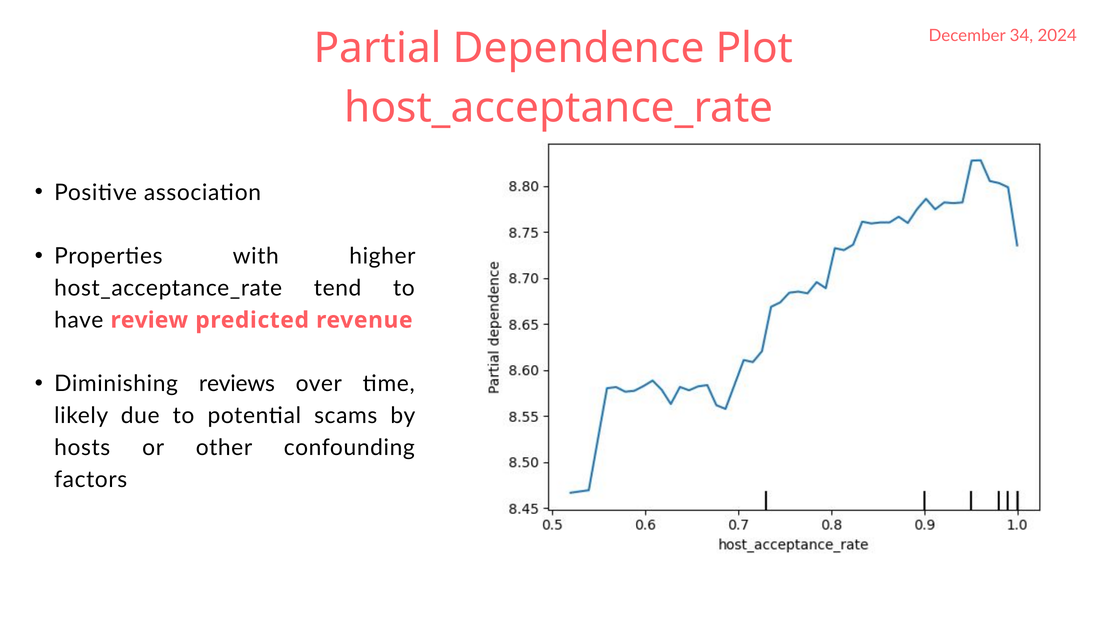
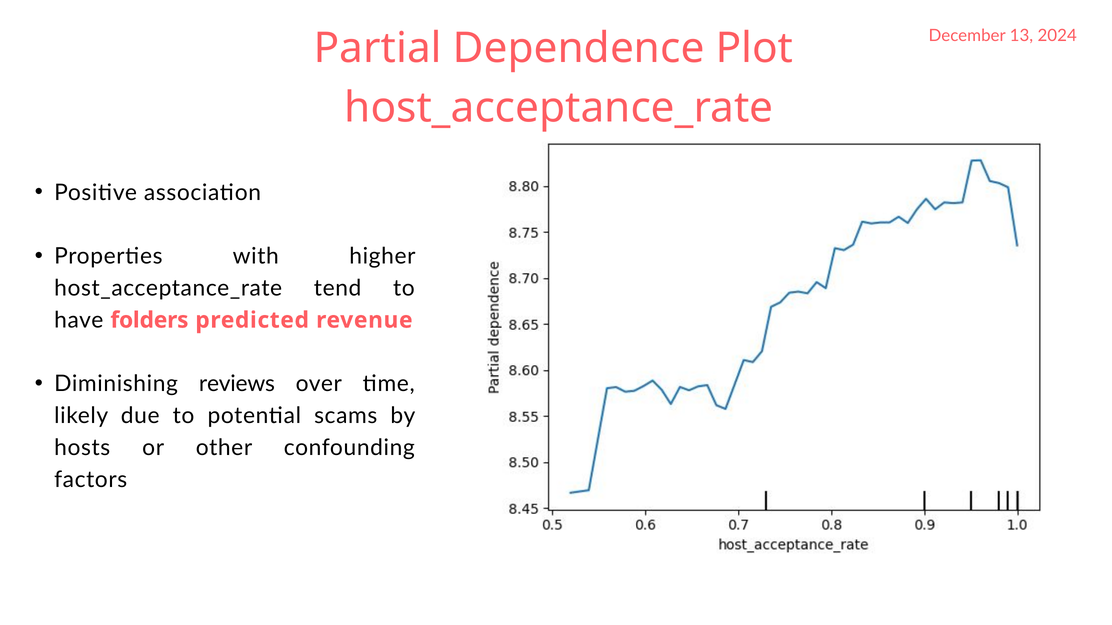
34: 34 -> 13
review: review -> folders
